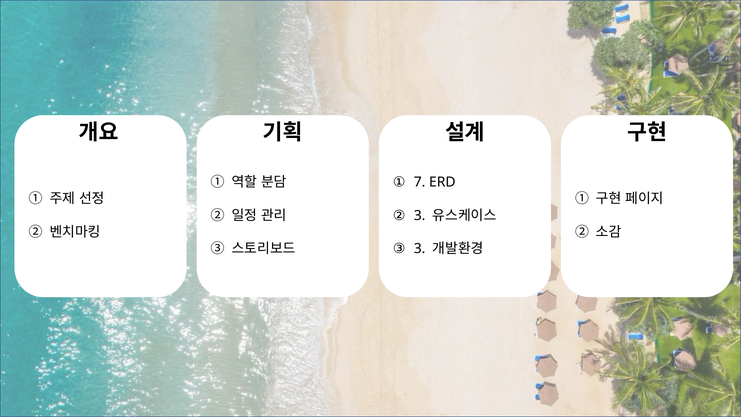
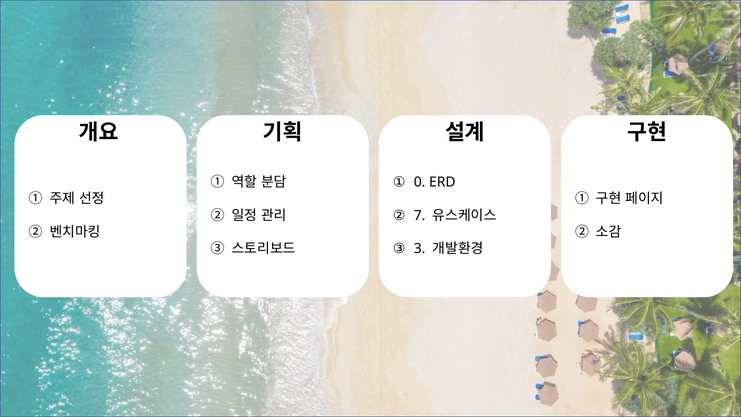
7: 7 -> 0
3 at (420, 215): 3 -> 7
